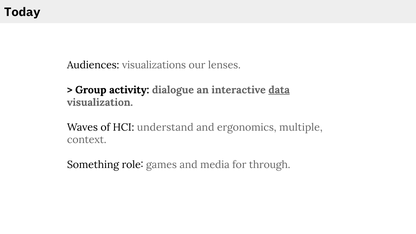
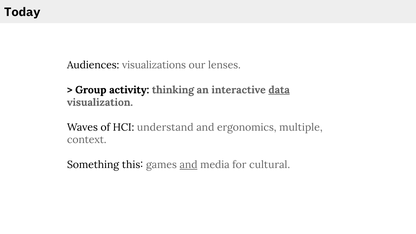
dialogue: dialogue -> thinking
role: role -> this
and at (189, 165) underline: none -> present
through: through -> cultural
